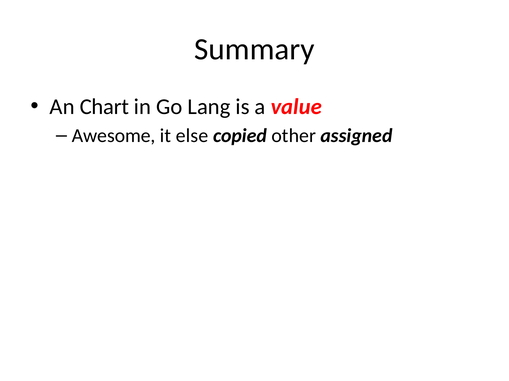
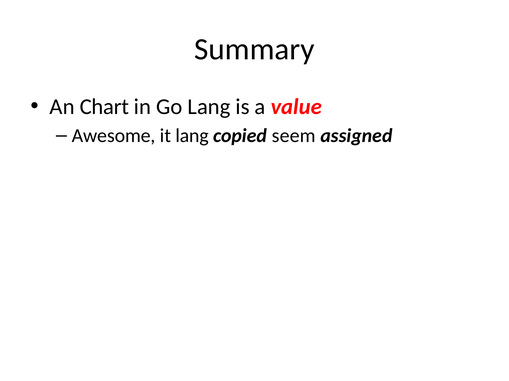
it else: else -> lang
other: other -> seem
